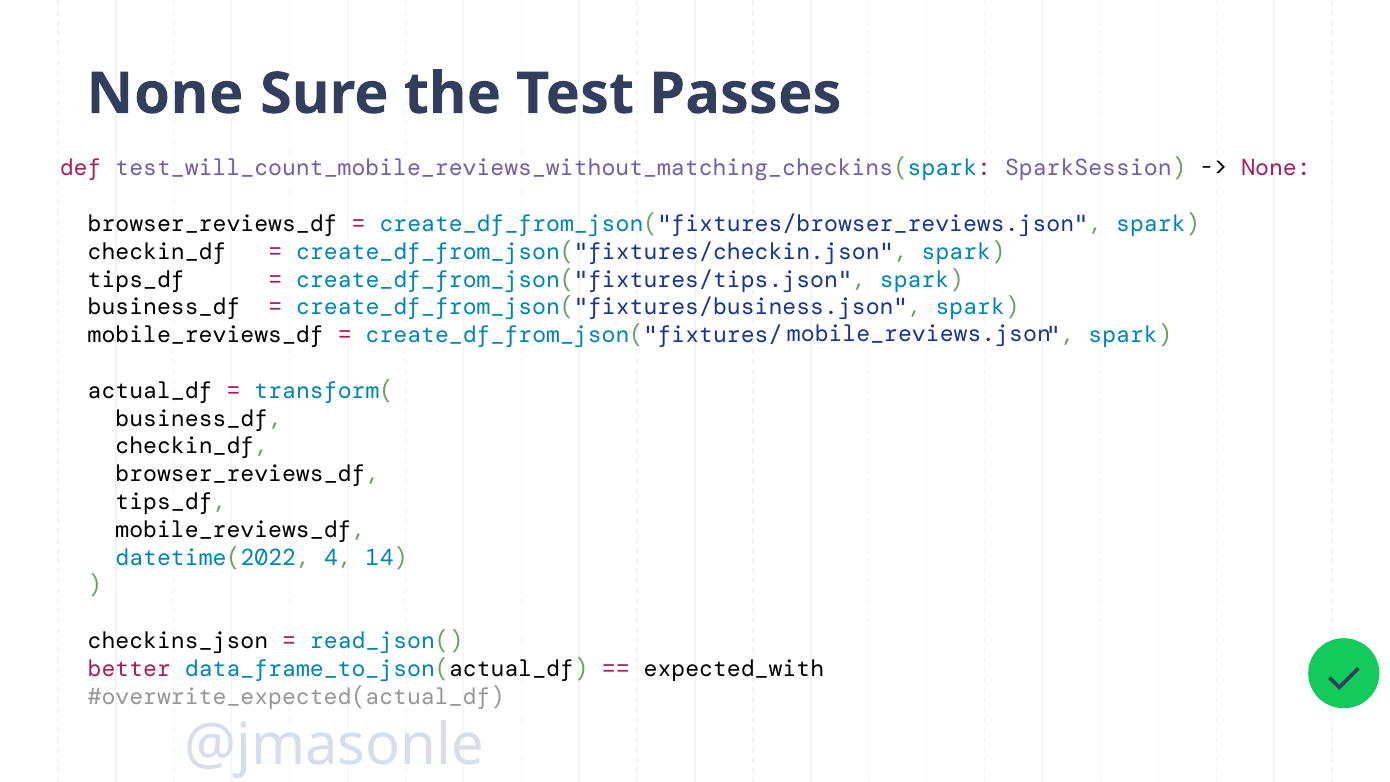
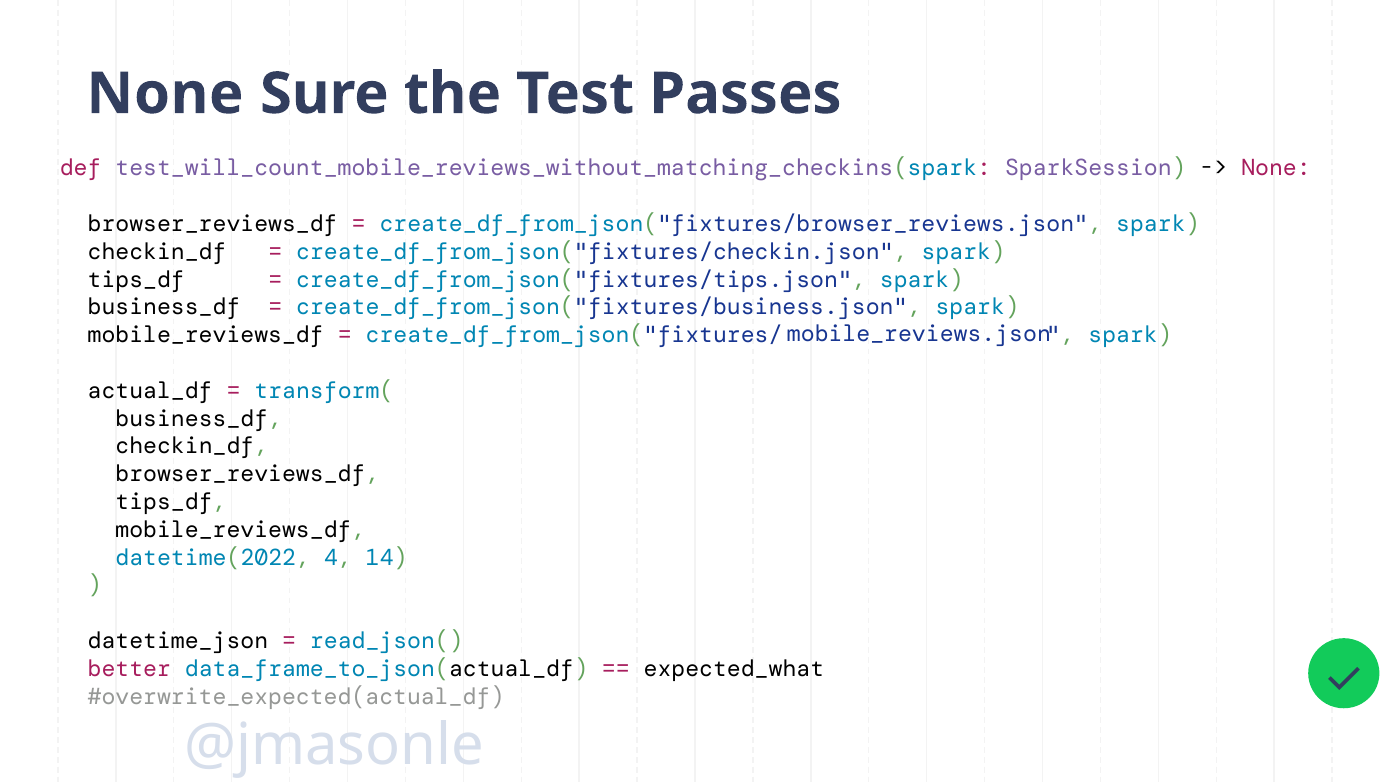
checkins_json: checkins_json -> datetime_json
expected_with: expected_with -> expected_what
